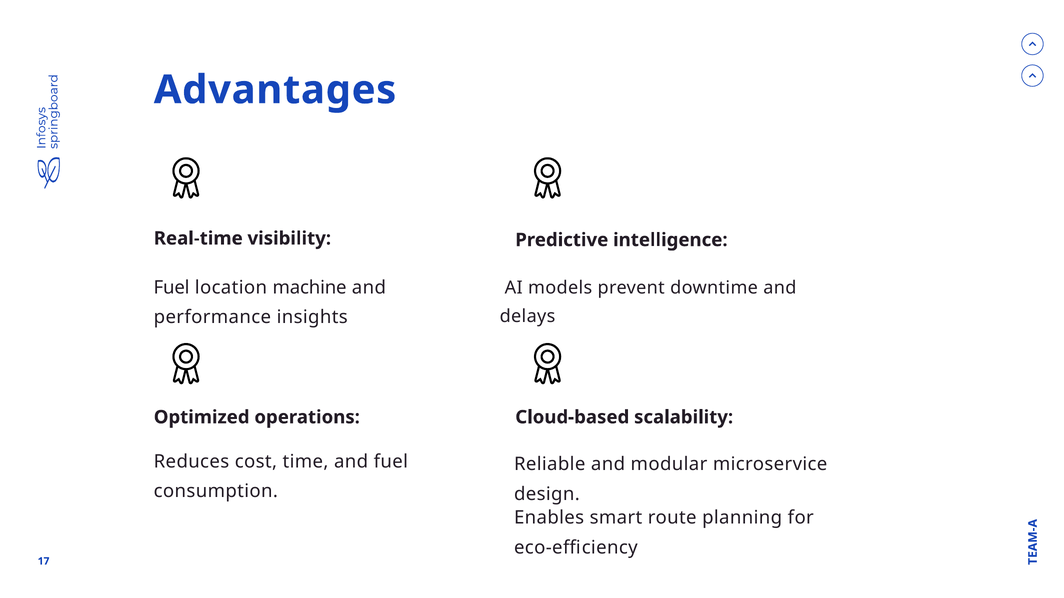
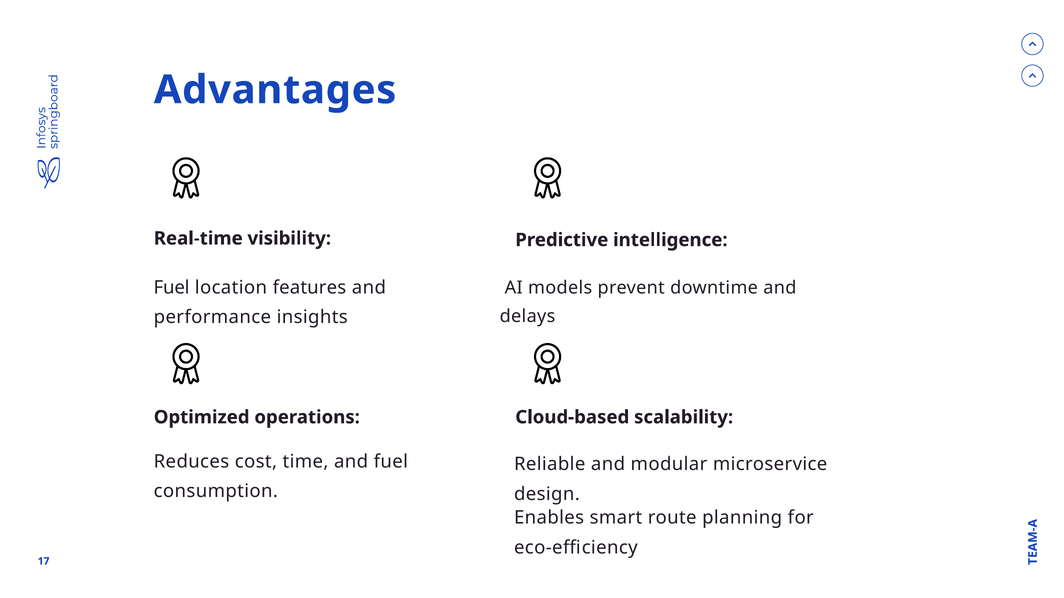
machine: machine -> features
